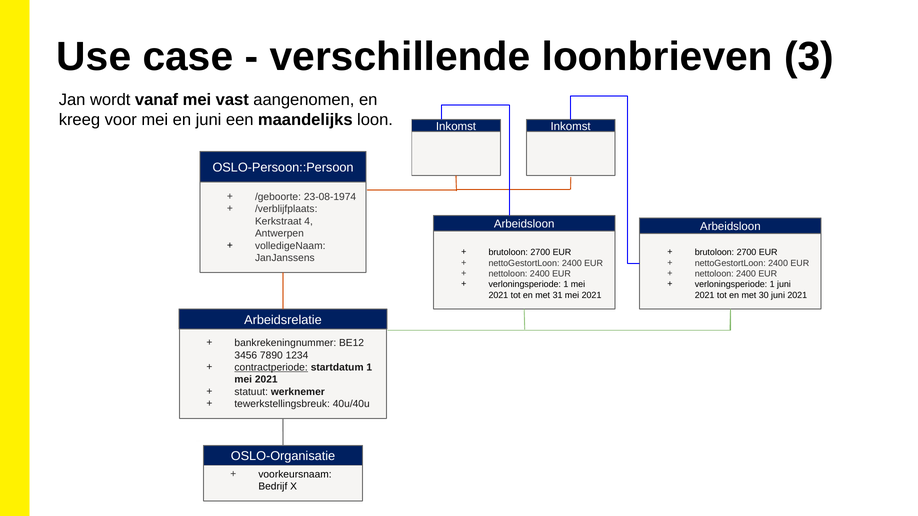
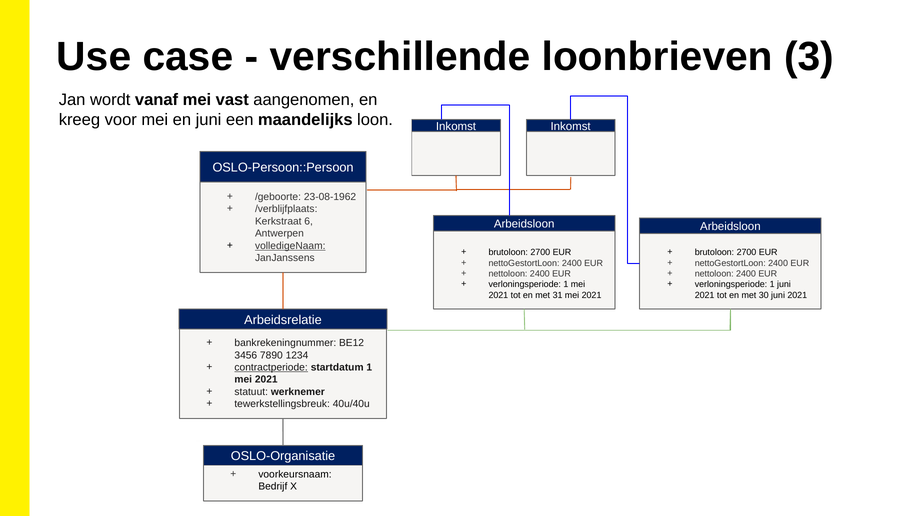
23-08-1974: 23-08-1974 -> 23-08-1962
4: 4 -> 6
volledigeNaam underline: none -> present
